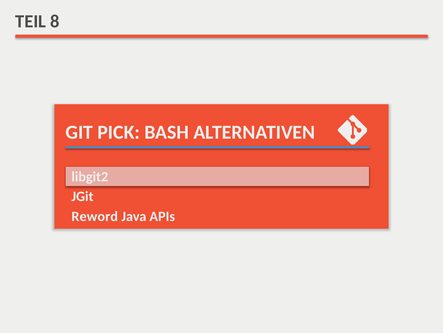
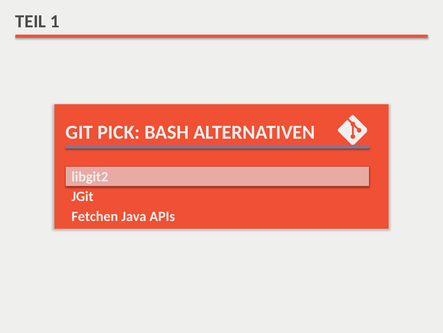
8: 8 -> 1
Reword: Reword -> Fetchen
